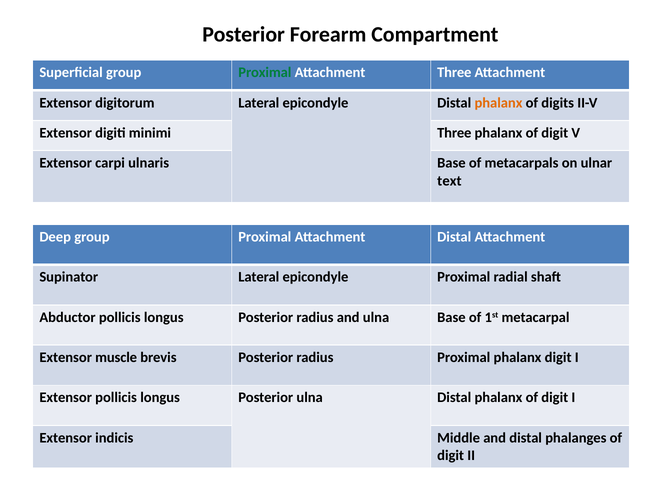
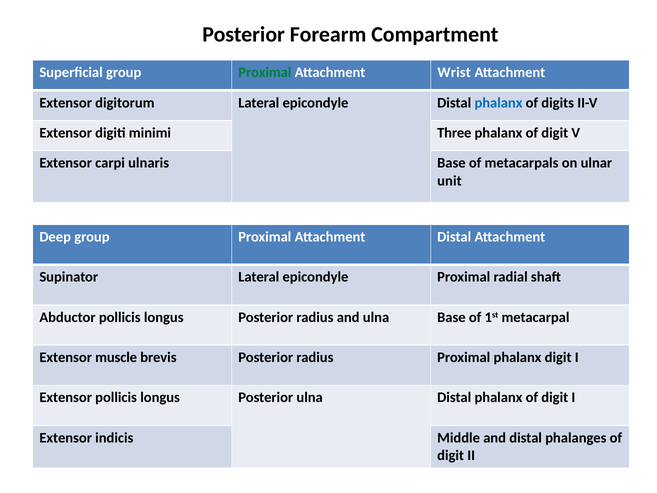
Attachment Three: Three -> Wrist
phalanx at (498, 103) colour: orange -> blue
text: text -> unit
